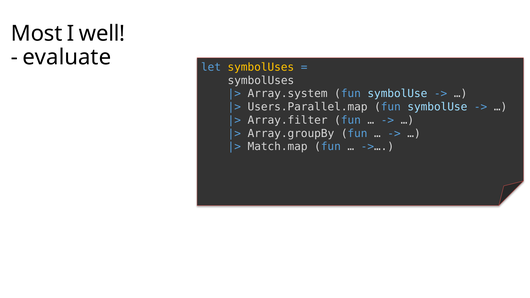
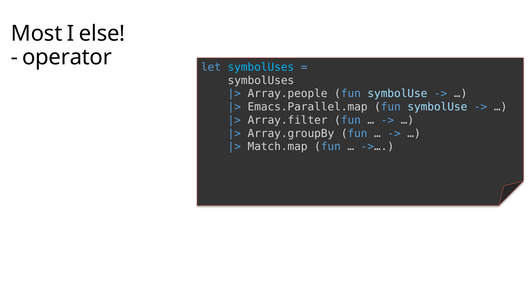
well: well -> else
evaluate: evaluate -> operator
symbolUses at (261, 67) colour: yellow -> light blue
Array.system: Array.system -> Array.people
Users.Parallel.map: Users.Parallel.map -> Emacs.Parallel.map
